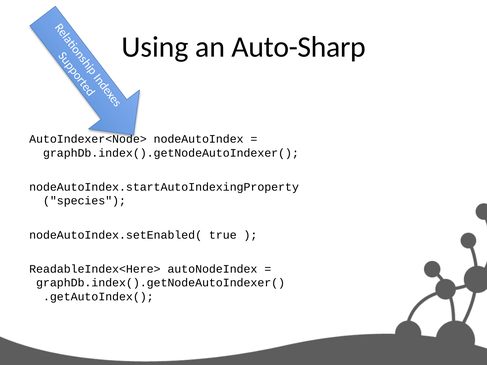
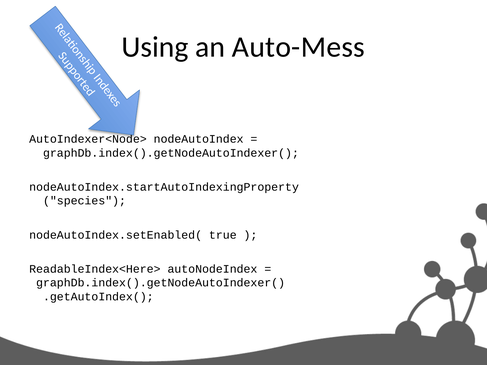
Auto-Sharp: Auto-Sharp -> Auto-Mess
